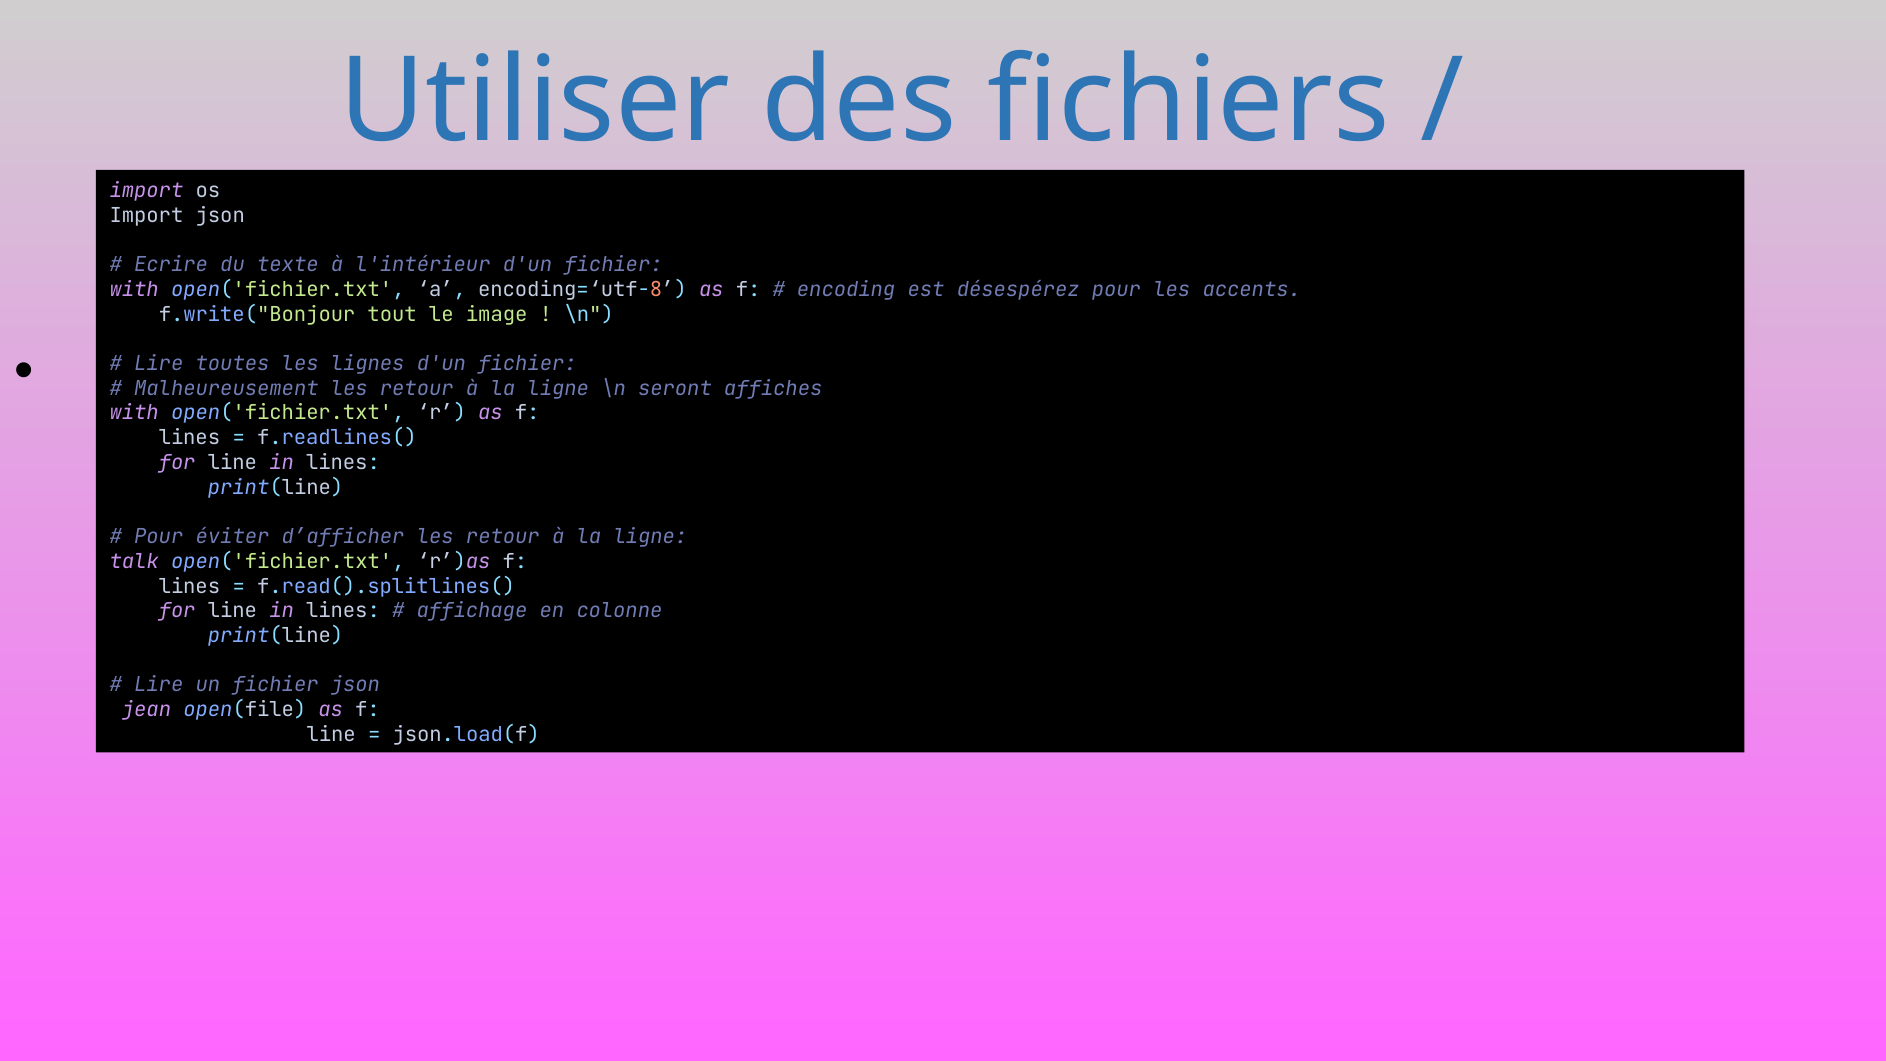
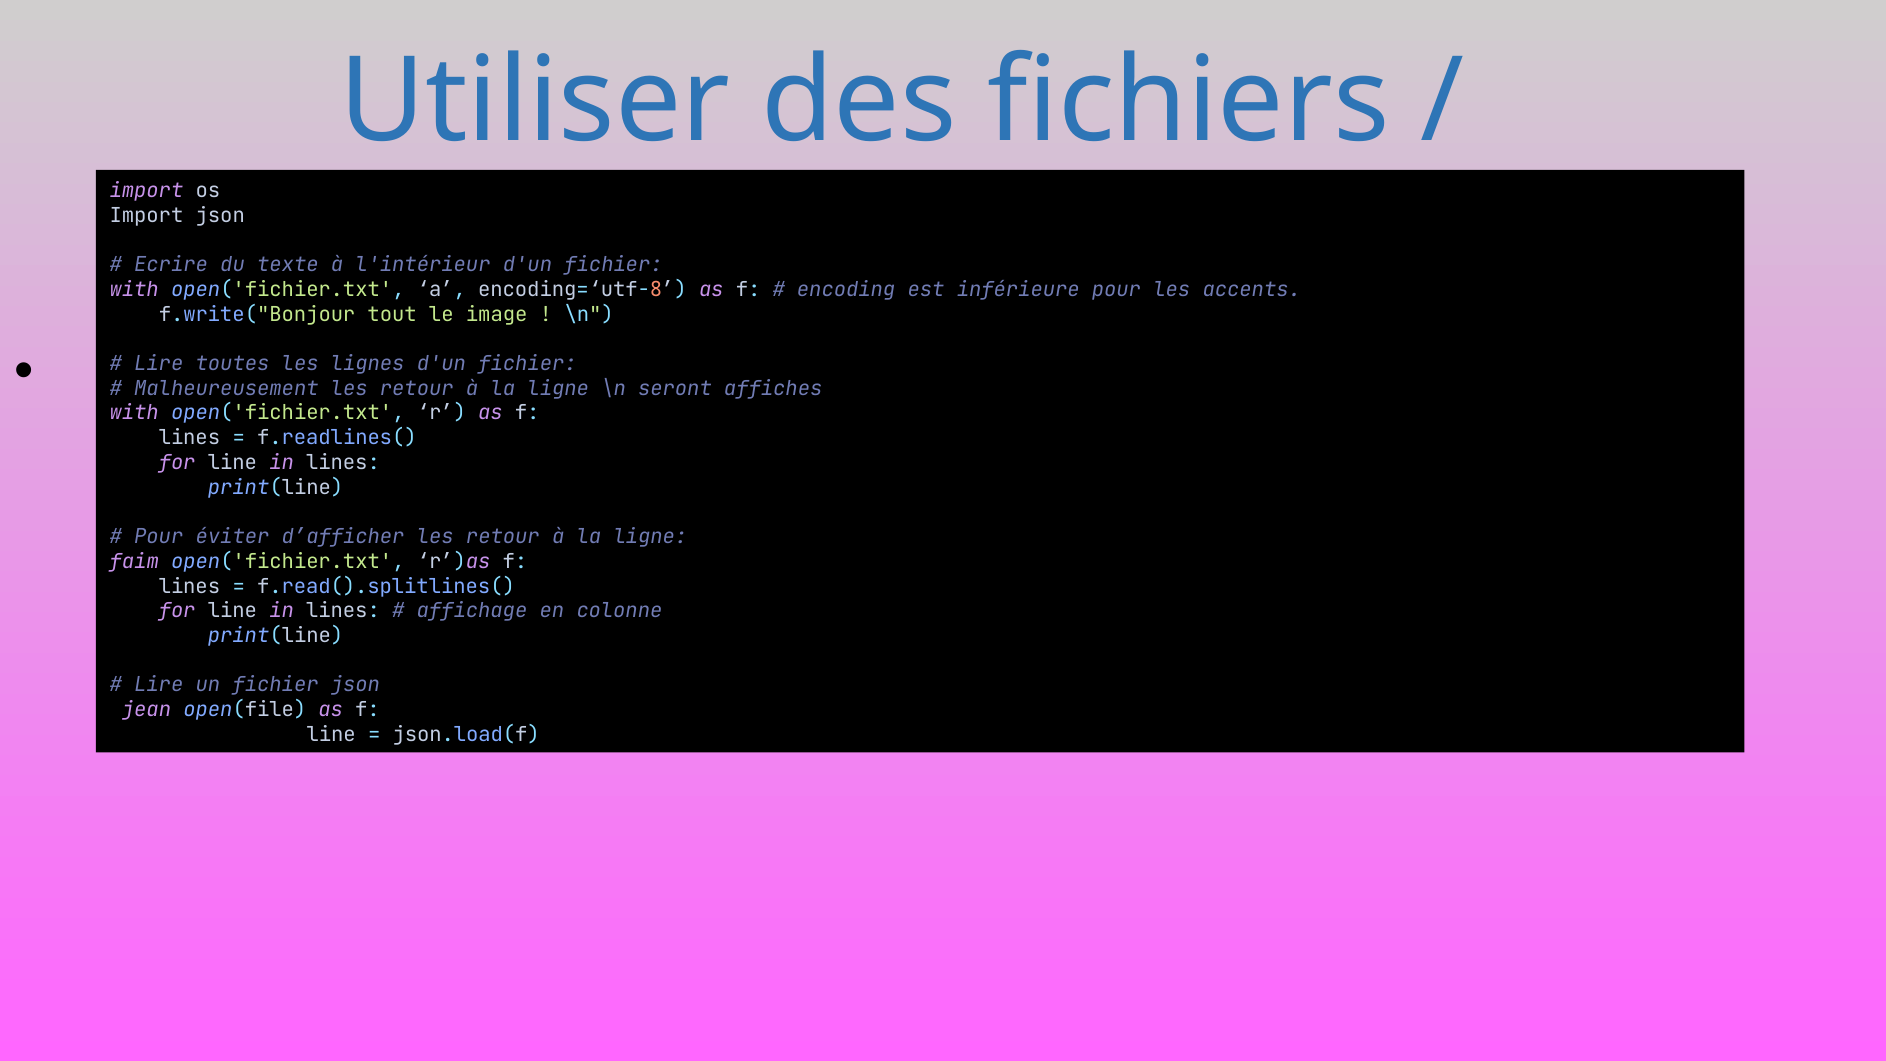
désespérez: désespérez -> inférieure
talk: talk -> faim
